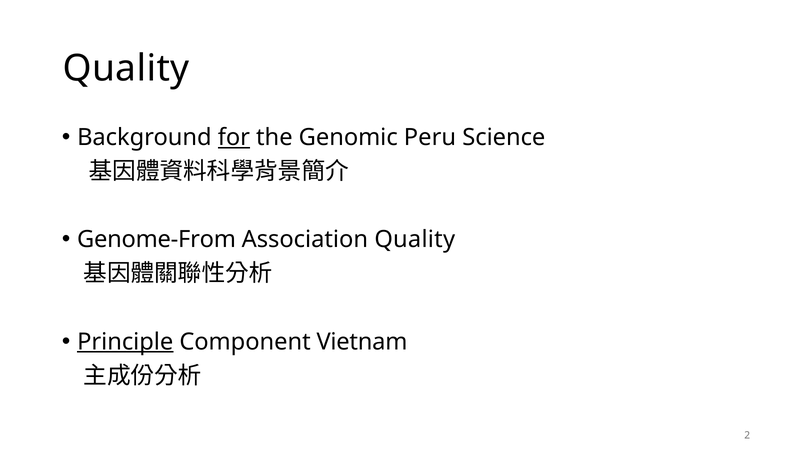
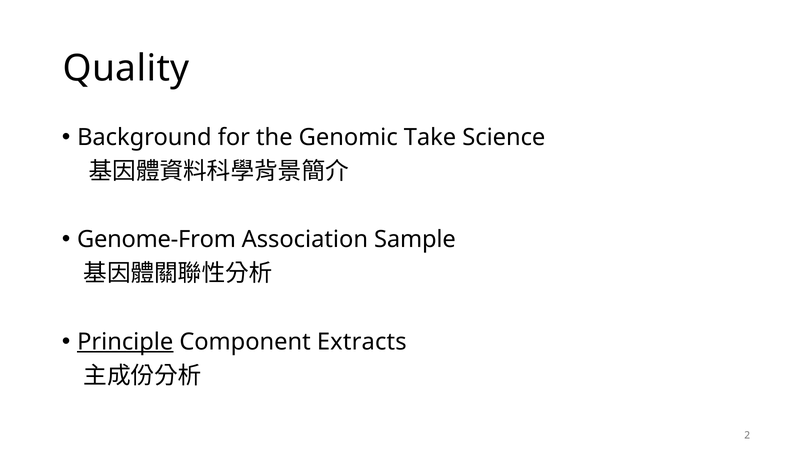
for underline: present -> none
Peru: Peru -> Take
Association Quality: Quality -> Sample
Vietnam: Vietnam -> Extracts
